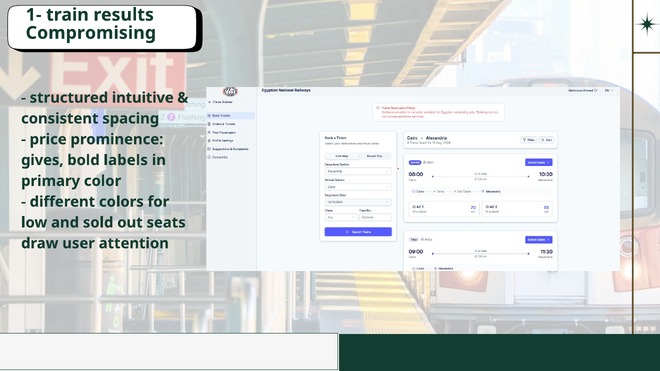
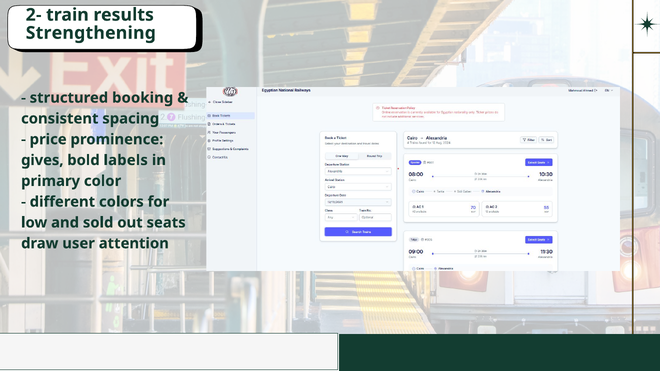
1-: 1- -> 2-
Compromising: Compromising -> Strengthening
intuitive: intuitive -> booking
